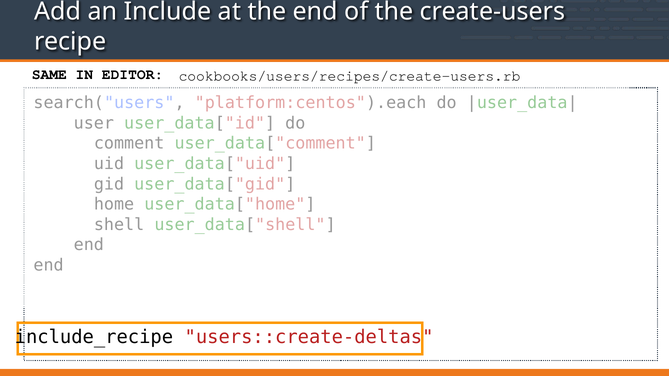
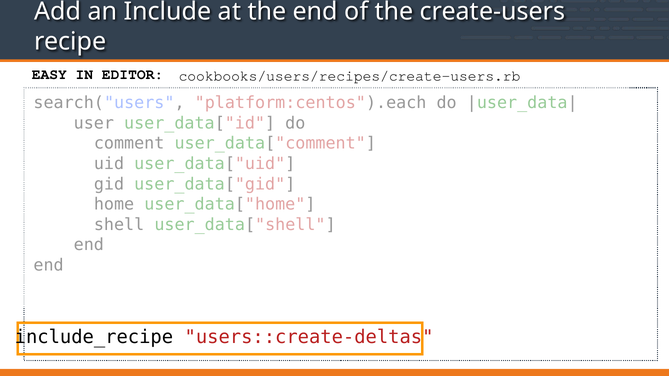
SAME: SAME -> EASY
